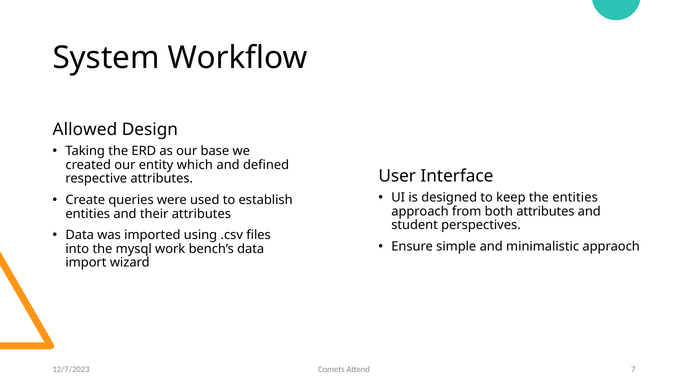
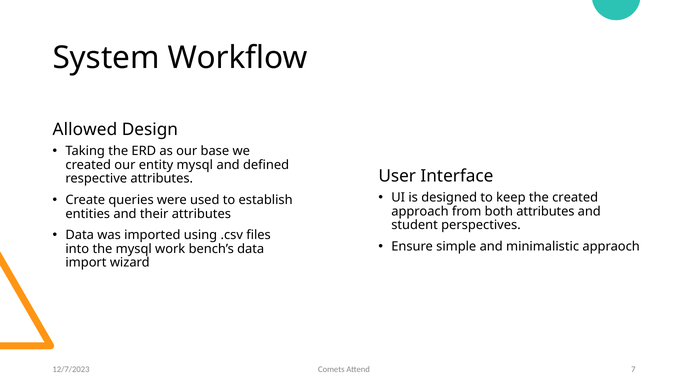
entity which: which -> mysql
the entities: entities -> created
